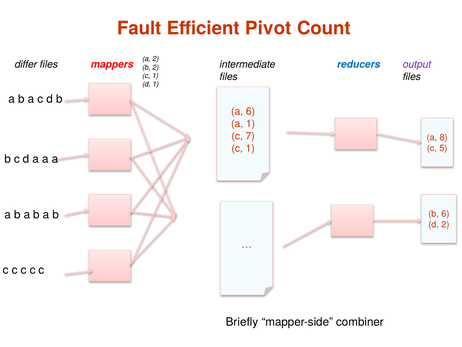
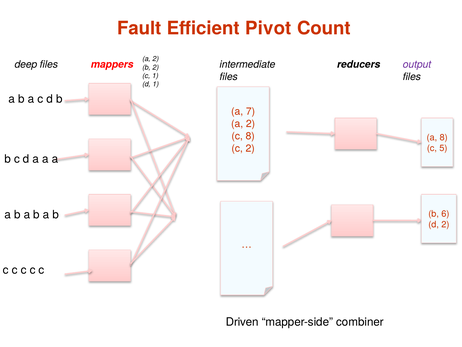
differ: differ -> deep
reducers colour: blue -> black
a 6: 6 -> 7
1 at (250, 124): 1 -> 2
c 7: 7 -> 8
1 at (250, 148): 1 -> 2
Briefly: Briefly -> Driven
